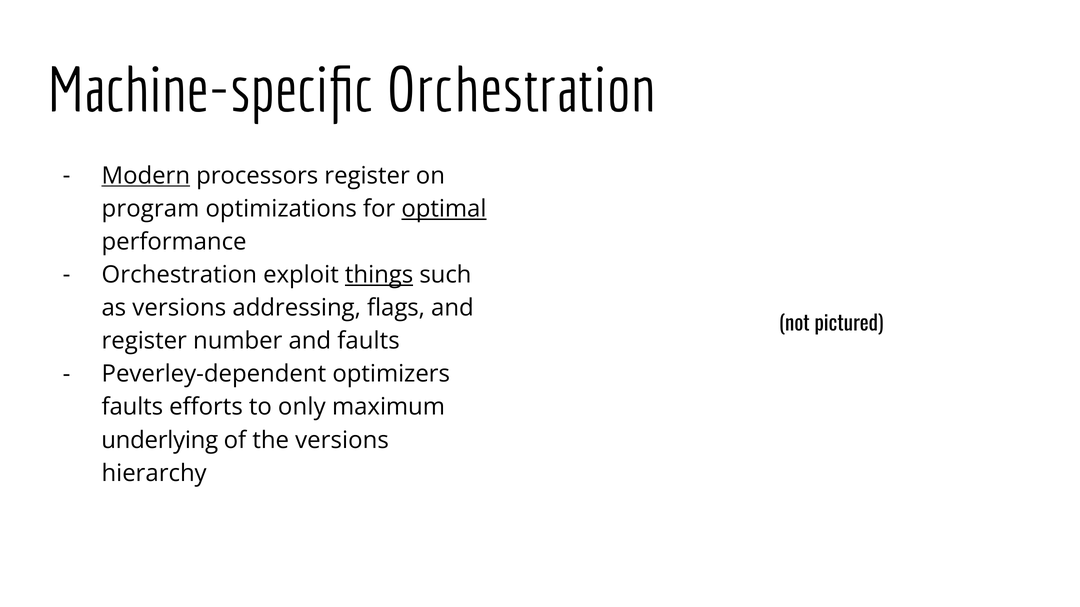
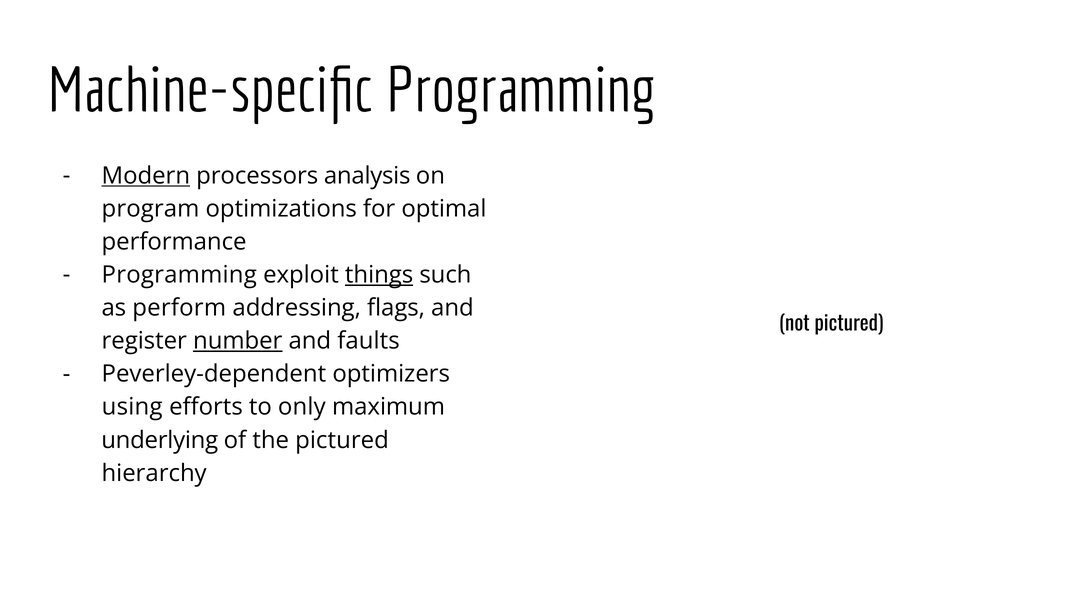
Machine-specific Orchestration: Orchestration -> Programming
processors register: register -> analysis
optimal underline: present -> none
Orchestration at (179, 275): Orchestration -> Programming
as versions: versions -> perform
number underline: none -> present
faults at (132, 407): faults -> using
the versions: versions -> pictured
